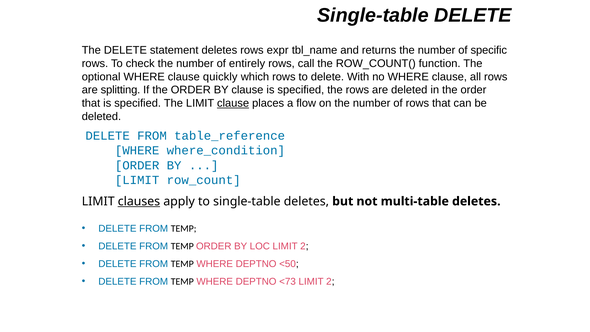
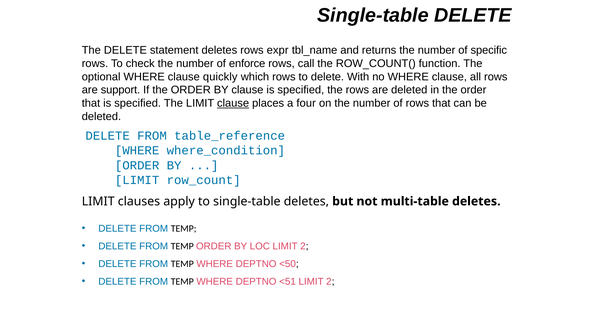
entirely: entirely -> enforce
splitting: splitting -> support
flow: flow -> four
clauses underline: present -> none
<73: <73 -> <51
